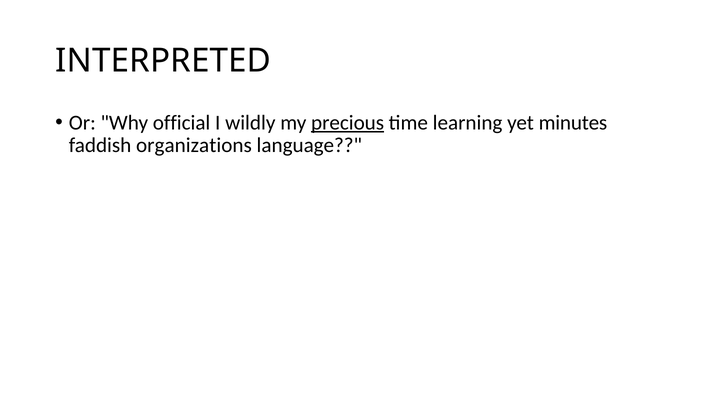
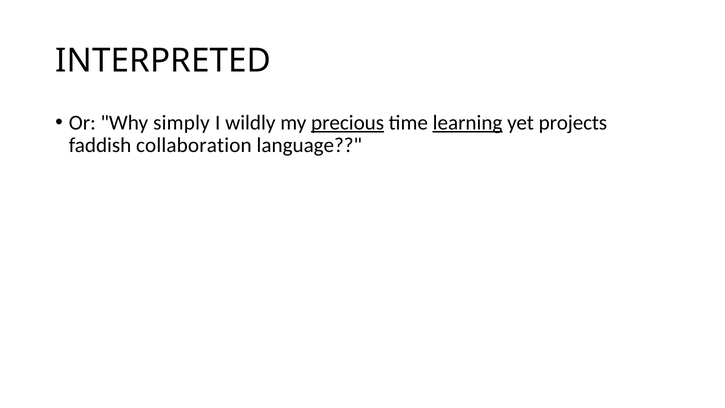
official: official -> simply
learning underline: none -> present
minutes: minutes -> projects
organizations: organizations -> collaboration
